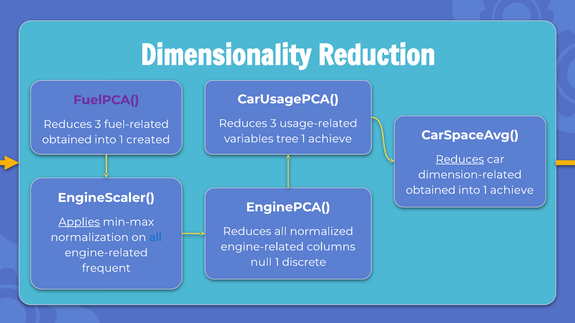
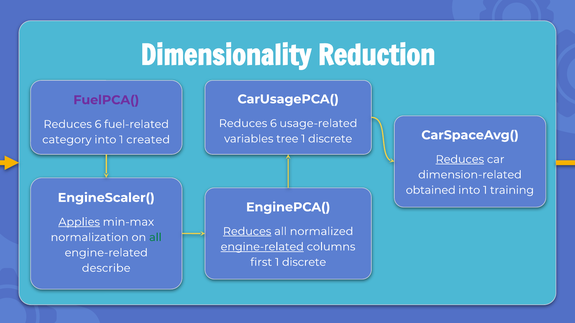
3 at (273, 124): 3 -> 6
3 at (98, 124): 3 -> 6
achieve at (330, 139): achieve -> discrete
obtained at (67, 140): obtained -> category
into 1 achieve: achieve -> training
Reduces at (247, 232) underline: none -> present
all at (155, 238) colour: blue -> green
engine-related at (262, 247) underline: none -> present
null: null -> first
frequent: frequent -> describe
